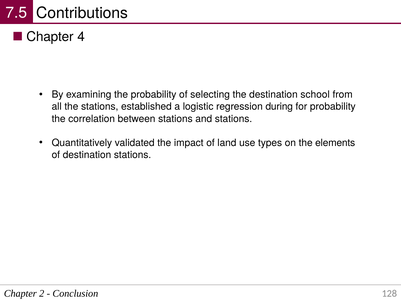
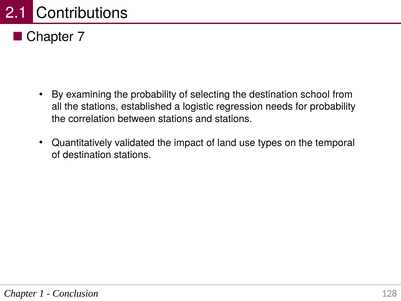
7.5: 7.5 -> 2.1
4: 4 -> 7
during: during -> needs
elements: elements -> temporal
2: 2 -> 1
